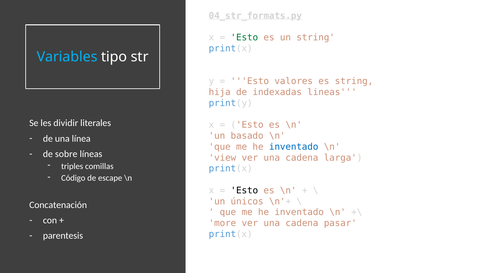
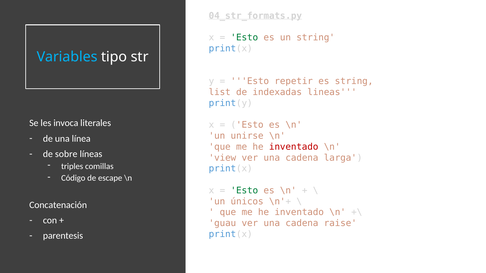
valores: valores -> repetir
hija: hija -> list
dividir: dividir -> invoca
basado: basado -> unirse
inventado at (294, 147) colour: blue -> red
Esto at (244, 191) colour: black -> green
more: more -> guau
pasar: pasar -> raise
